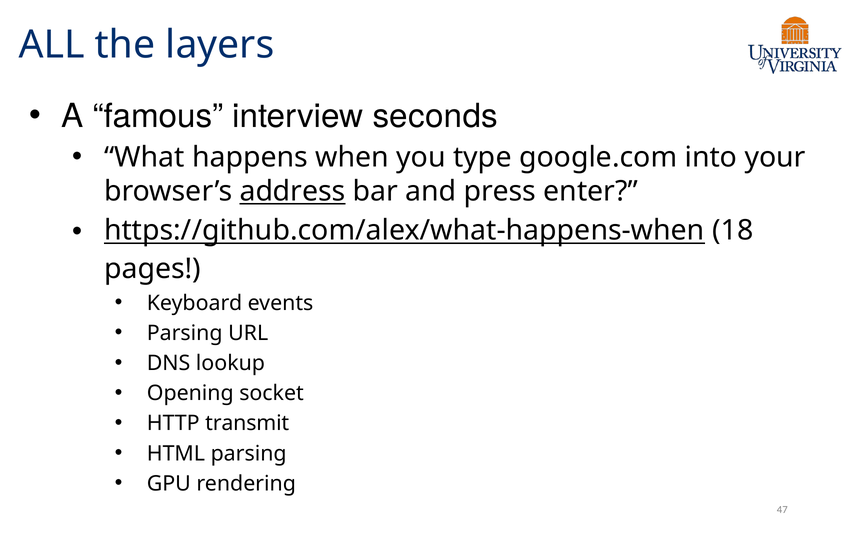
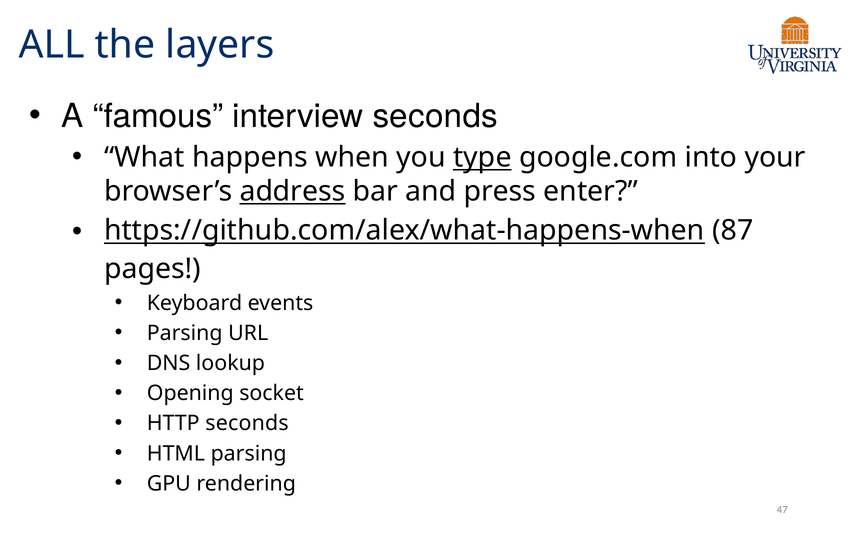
type underline: none -> present
18: 18 -> 87
HTTP transmit: transmit -> seconds
